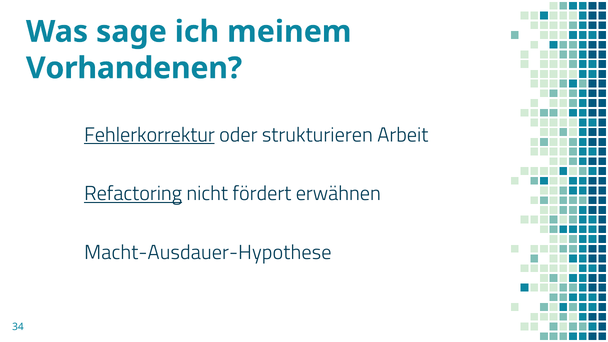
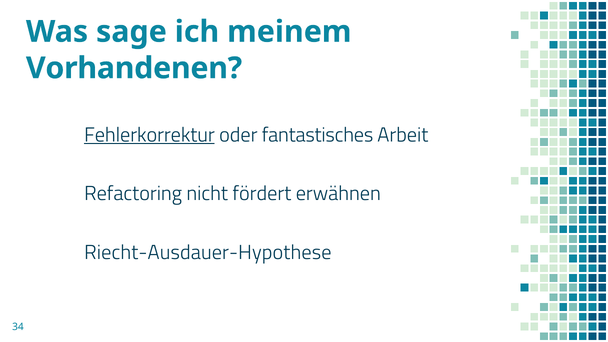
strukturieren: strukturieren -> fantastisches
Refactoring underline: present -> none
Macht-Ausdauer-Hypothese: Macht-Ausdauer-Hypothese -> Riecht-Ausdauer-Hypothese
